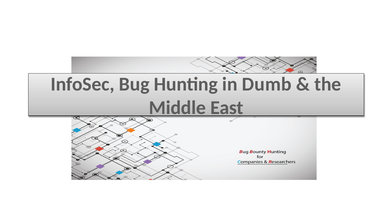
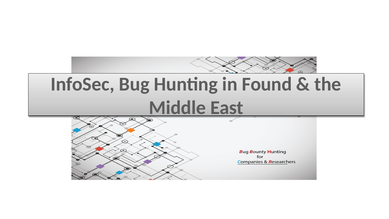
Dumb: Dumb -> Found
